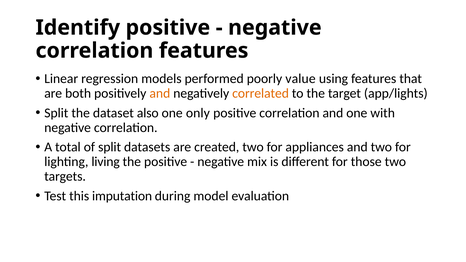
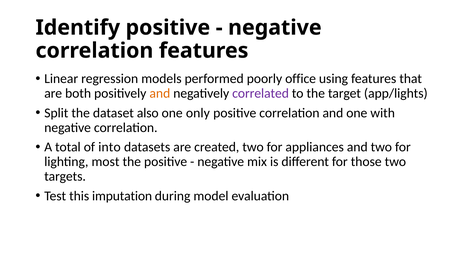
value: value -> office
correlated colour: orange -> purple
of split: split -> into
living: living -> most
